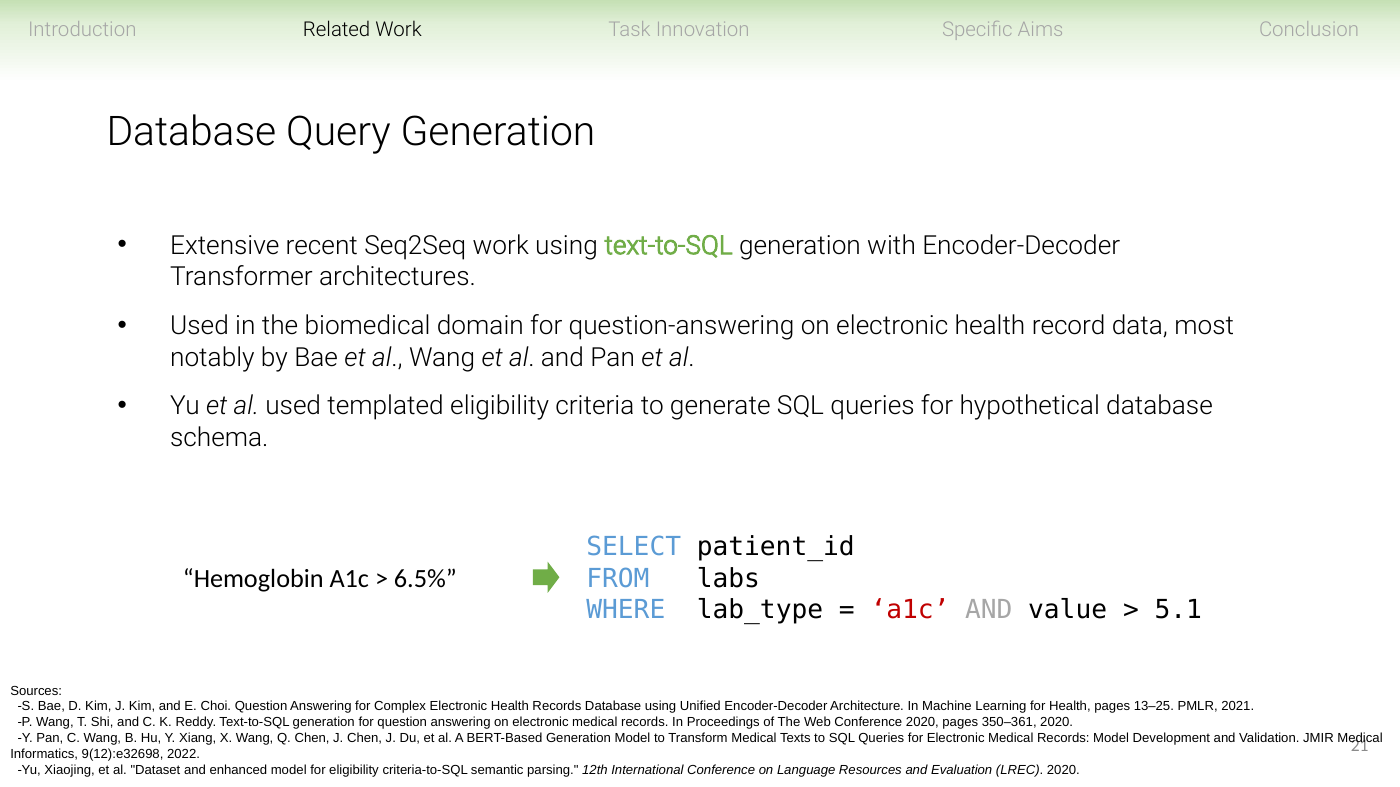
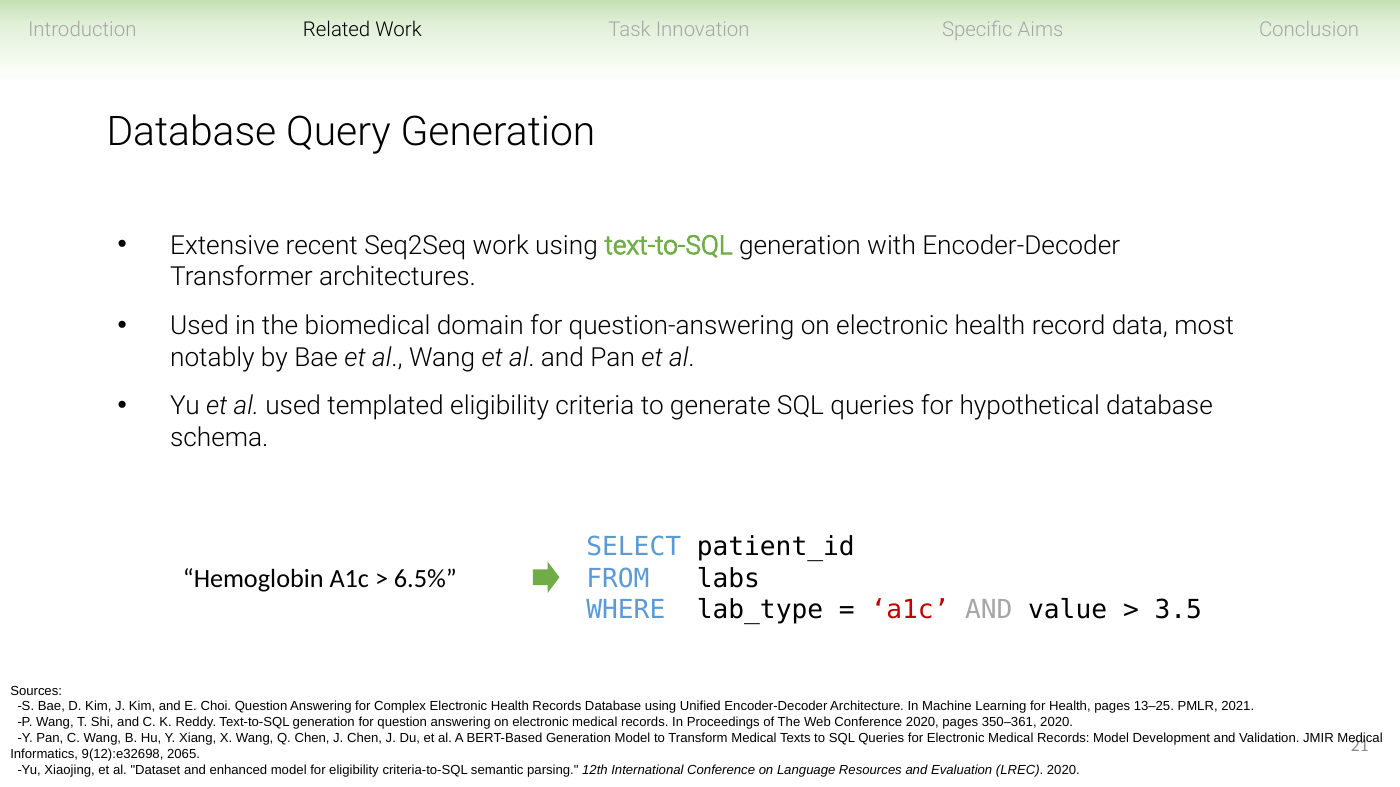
5.1: 5.1 -> 3.5
2022: 2022 -> 2065
